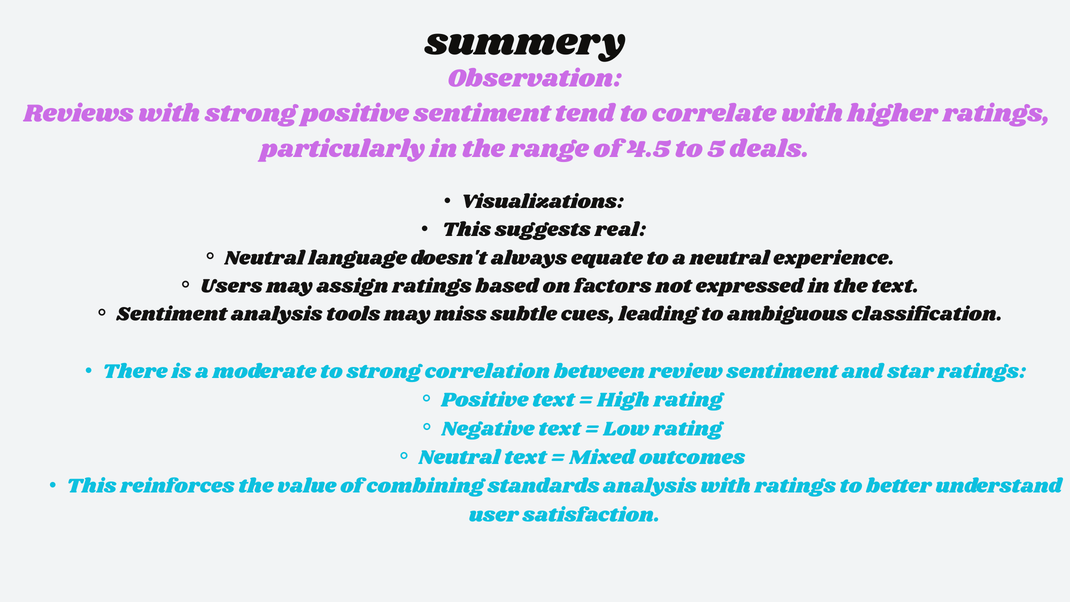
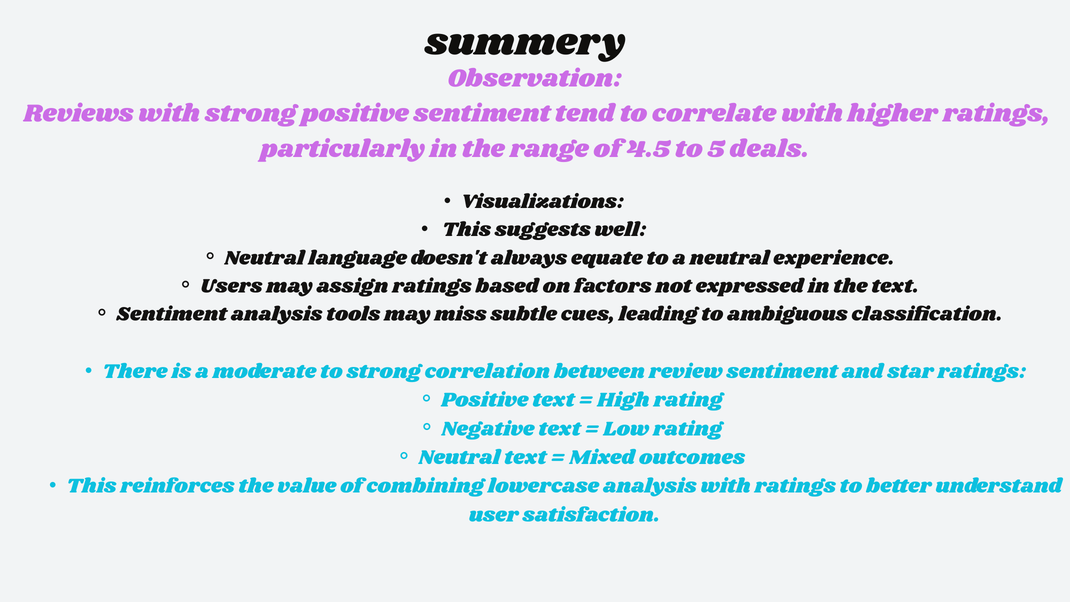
real: real -> well
standards: standards -> lowercase
